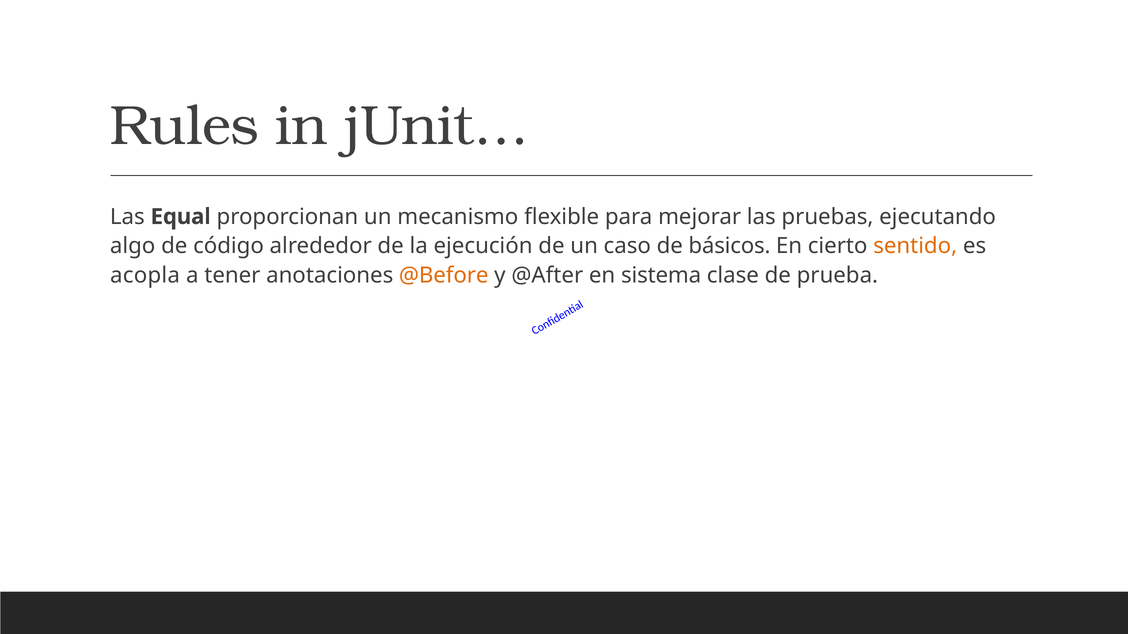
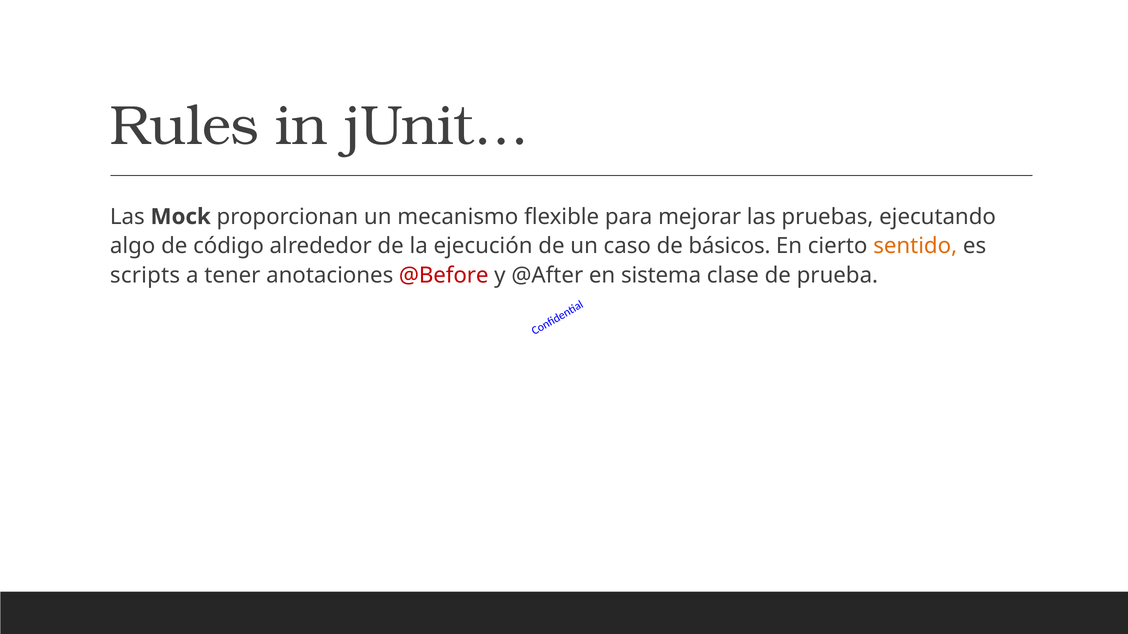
Equal: Equal -> Mock
acopla: acopla -> scripts
@Before colour: orange -> red
